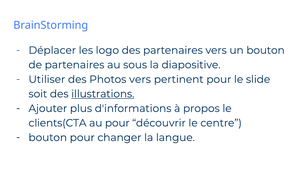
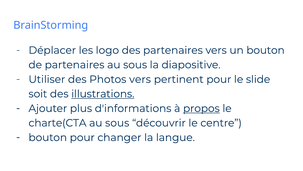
propos underline: none -> present
clients(CTA: clients(CTA -> charte(CTA
pour at (117, 123): pour -> sous
